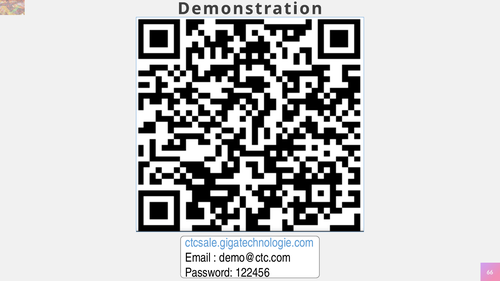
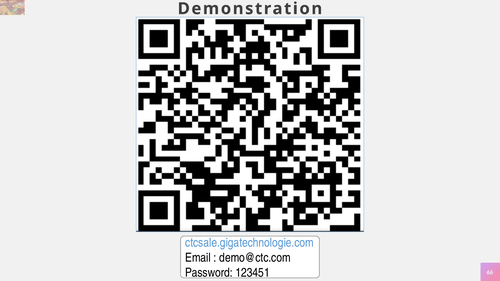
122456: 122456 -> 123451
